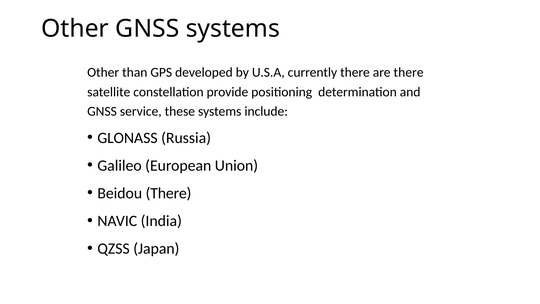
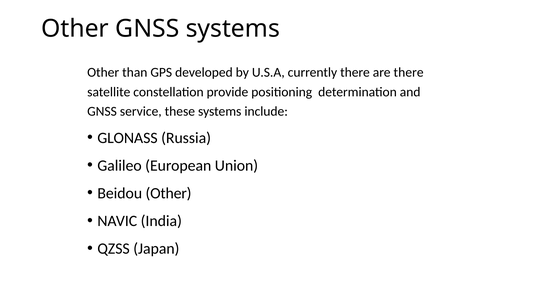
Beidou There: There -> Other
